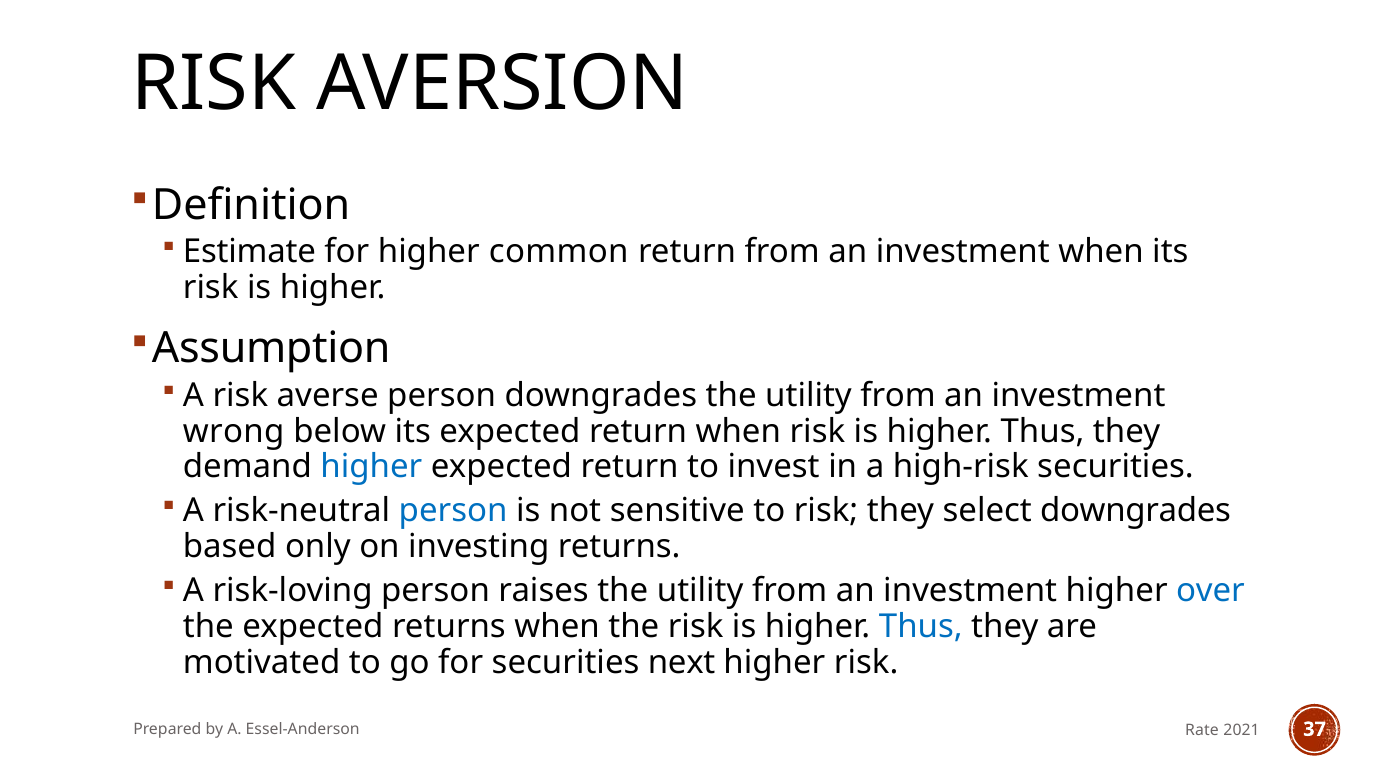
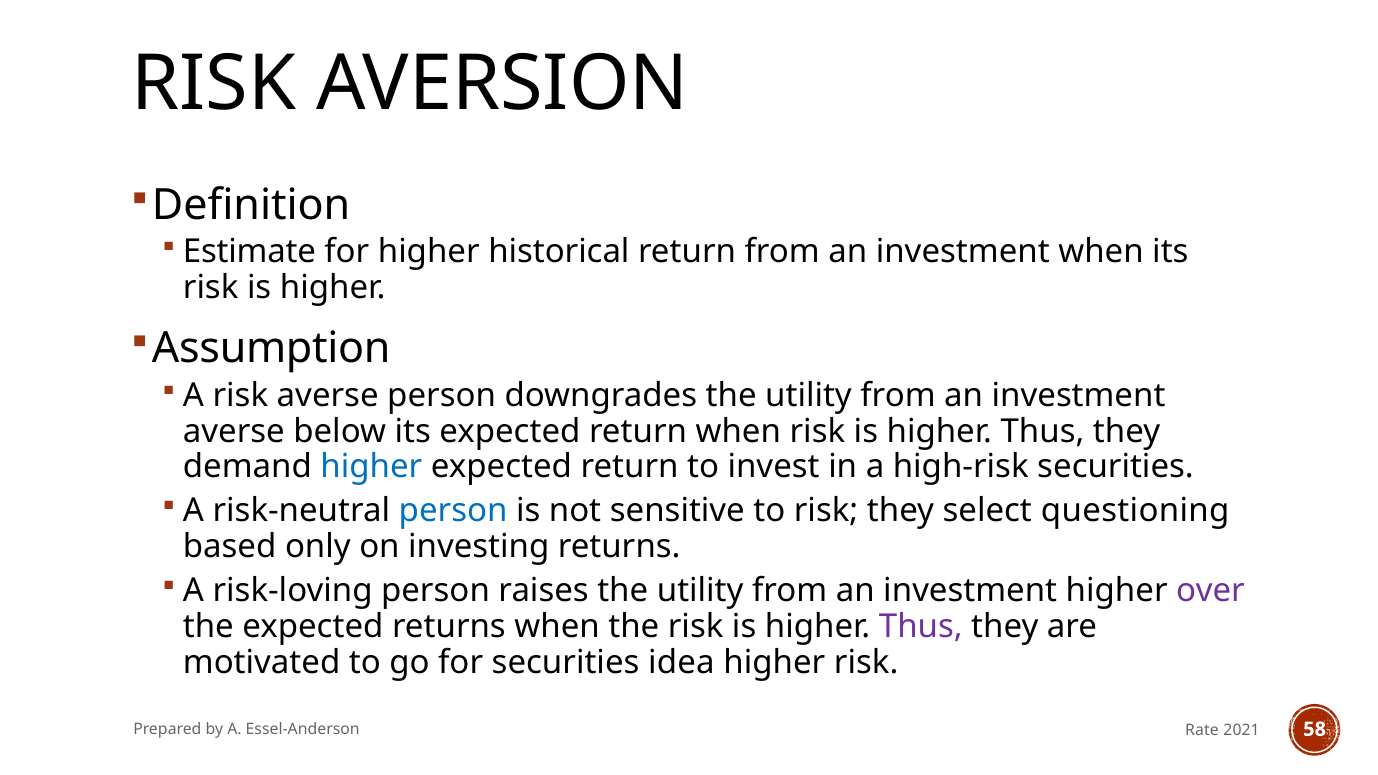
common: common -> historical
wrong at (234, 431): wrong -> averse
select downgrades: downgrades -> questioning
over colour: blue -> purple
Thus at (921, 627) colour: blue -> purple
next: next -> idea
37: 37 -> 58
